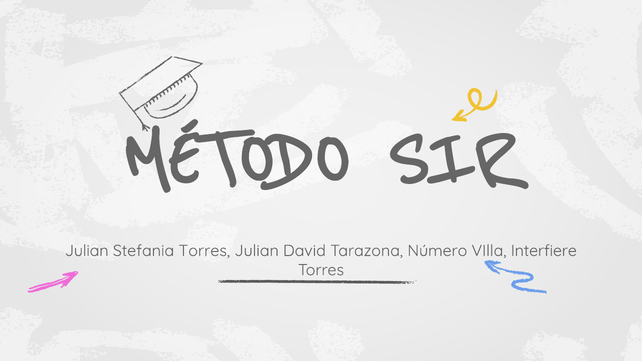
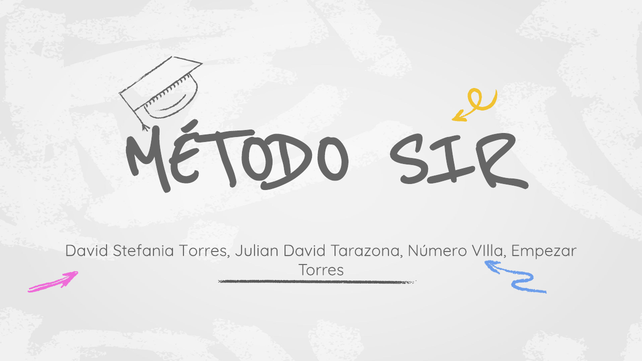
Julian at (87, 251): Julian -> David
Interfiere: Interfiere -> Empezar
